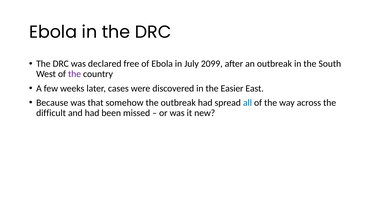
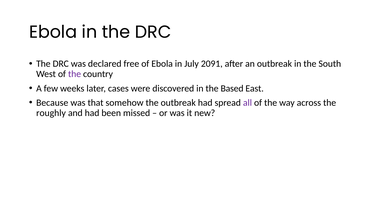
2099: 2099 -> 2091
Easier: Easier -> Based
all colour: blue -> purple
difficult: difficult -> roughly
